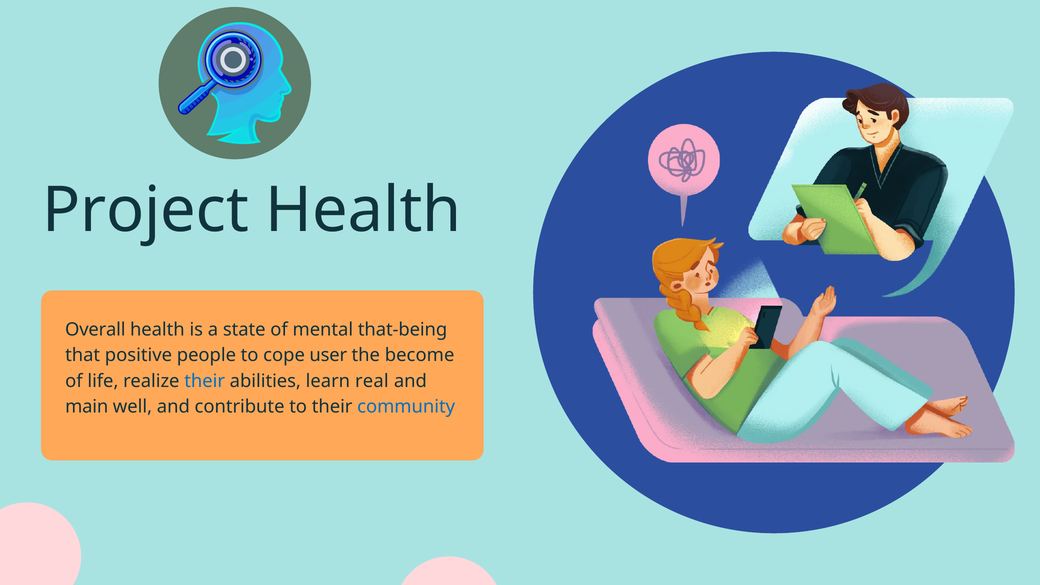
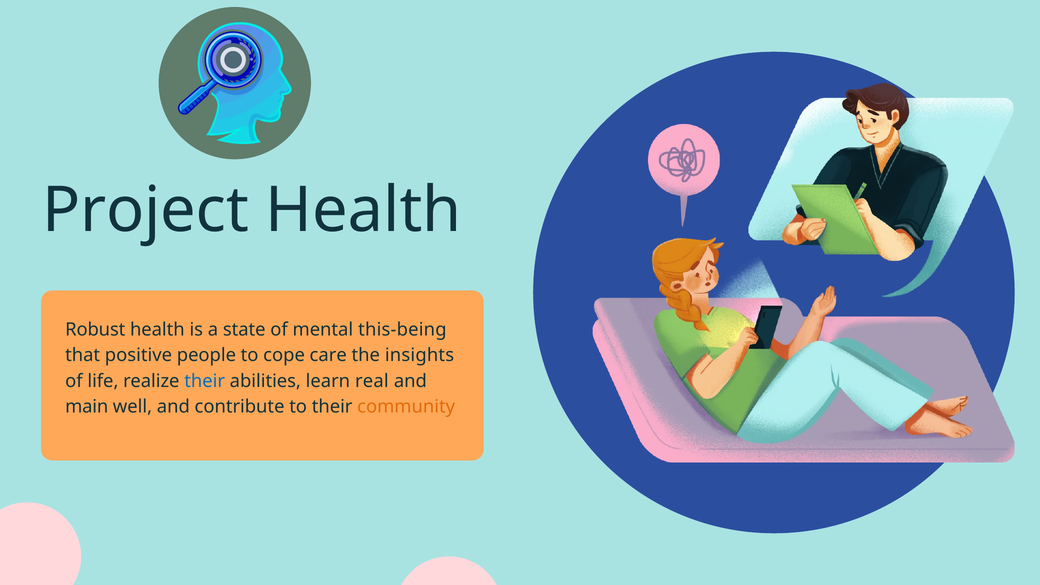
Overall: Overall -> Robust
that-being: that-being -> this-being
user: user -> care
become: become -> insights
community colour: blue -> orange
